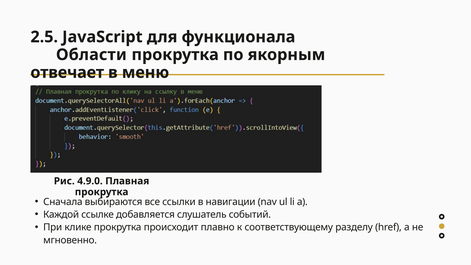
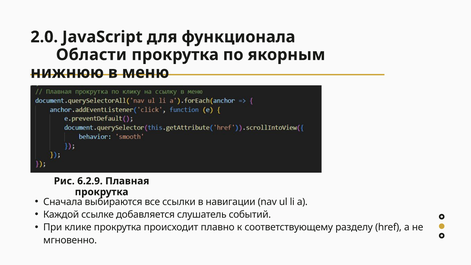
2.5: 2.5 -> 2.0
отвечает: отвечает -> нижнюю
4.9.0: 4.9.0 -> 6.2.9
